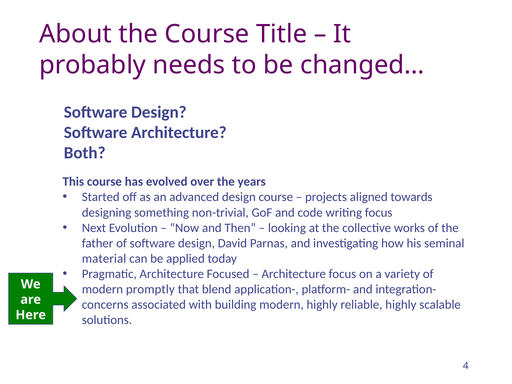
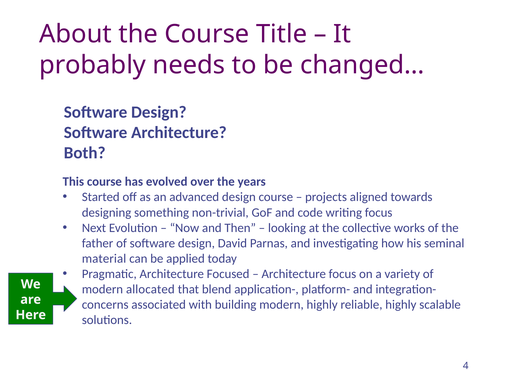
promptly: promptly -> allocated
